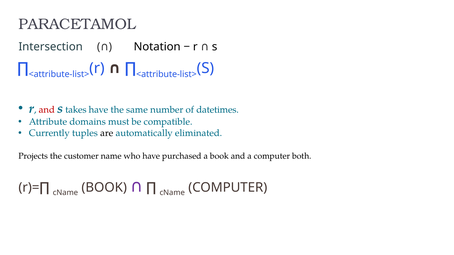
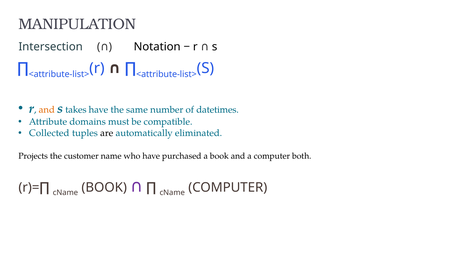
PARACETAMOL: PARACETAMOL -> MANIPULATION
and at (47, 110) colour: red -> orange
Currently: Currently -> Collected
